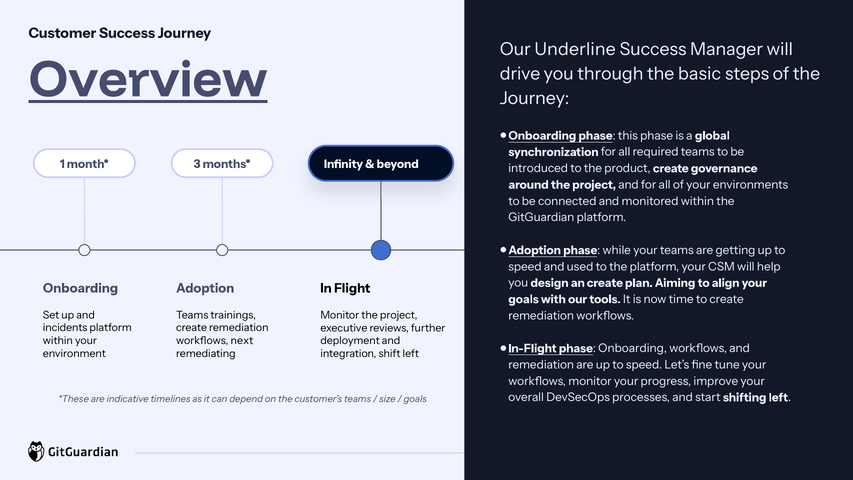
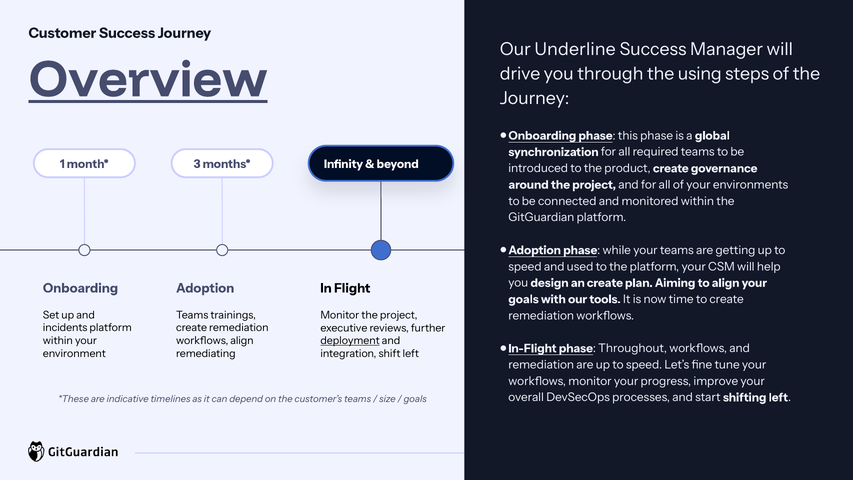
basic: basic -> using
workflows next: next -> align
deployment underline: none -> present
phase Onboarding: Onboarding -> Throughout
